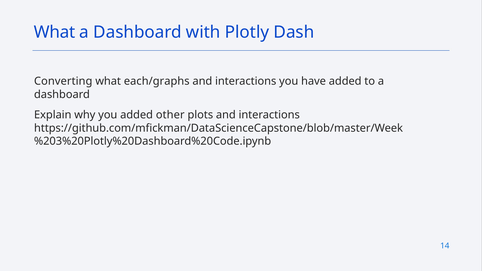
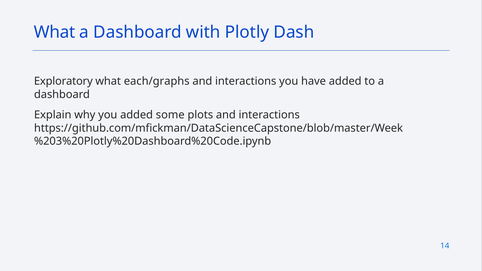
Converting: Converting -> Exploratory
other: other -> some
